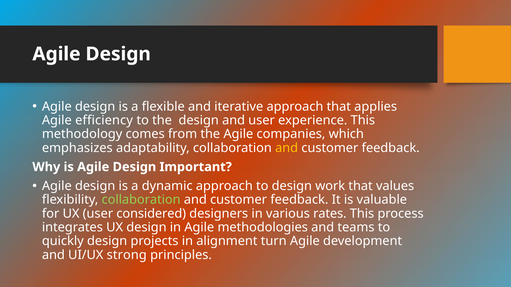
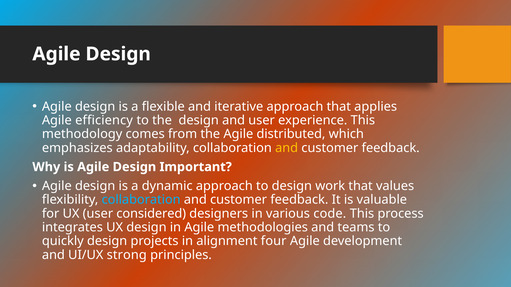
companies: companies -> distributed
collaboration at (141, 200) colour: light green -> light blue
rates: rates -> code
turn: turn -> four
